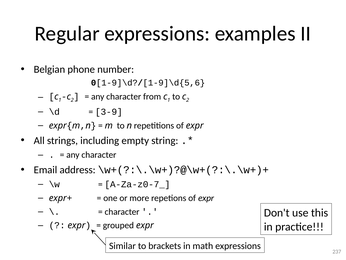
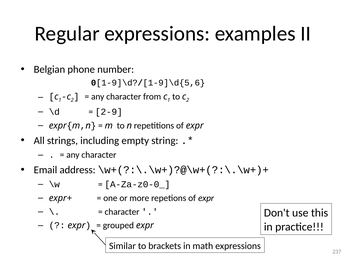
3-9: 3-9 -> 2-9
A-Za-z0-7_: A-Za-z0-7_ -> A-Za-z0-0_
